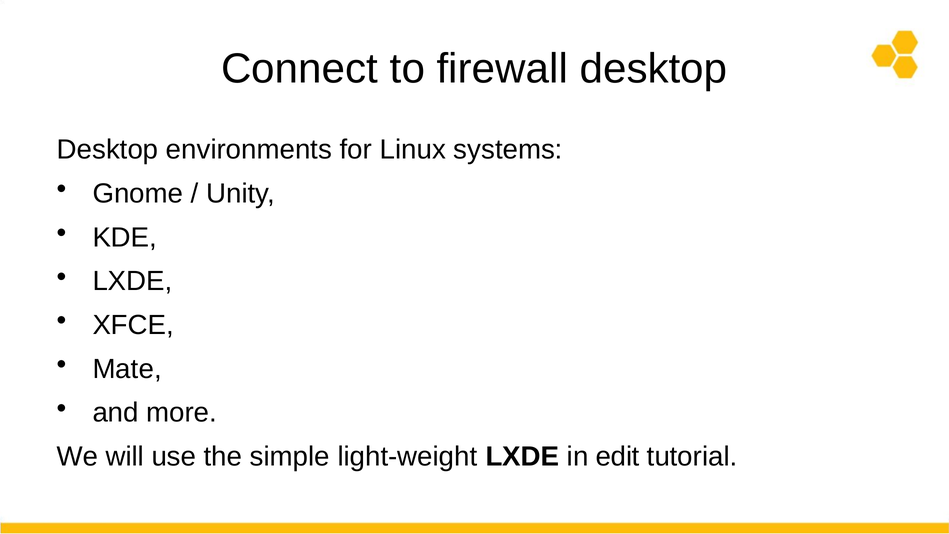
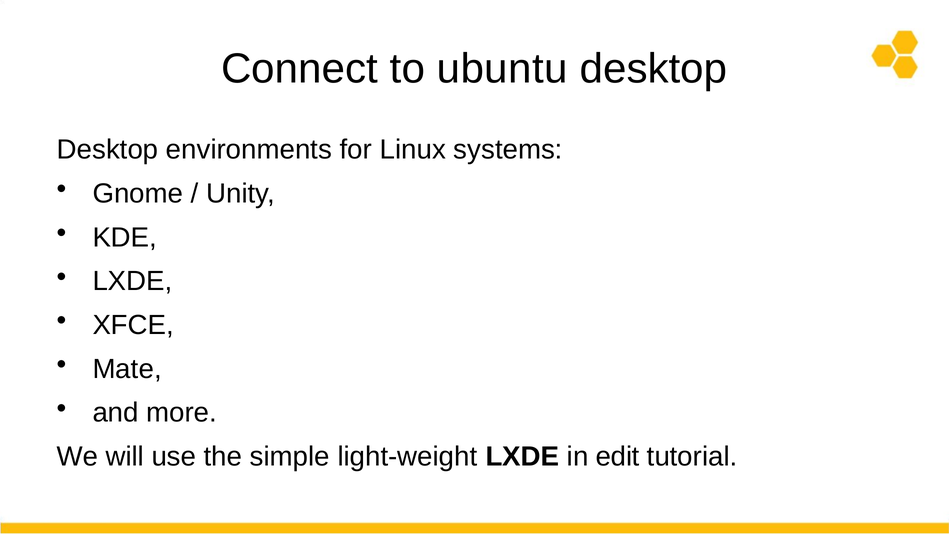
firewall: firewall -> ubuntu
